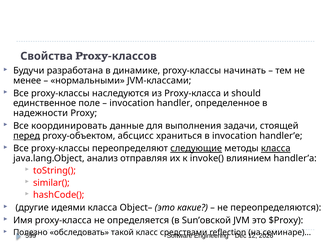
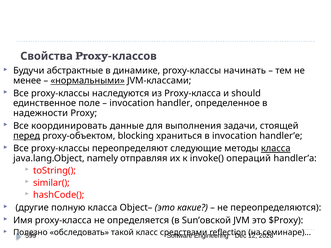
разработана: разработана -> абстрактные
нормальными underline: none -> present
абсцисс: абсцисс -> blocking
следующие underline: present -> none
анализ: анализ -> namely
влиянием: влиянием -> операций
идеями: идеями -> полную
